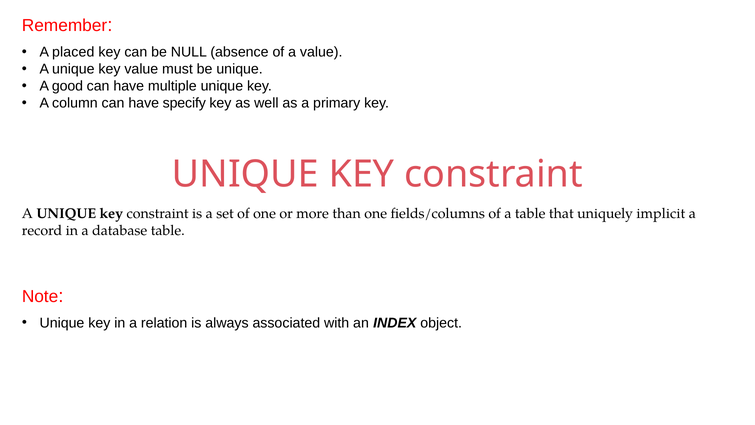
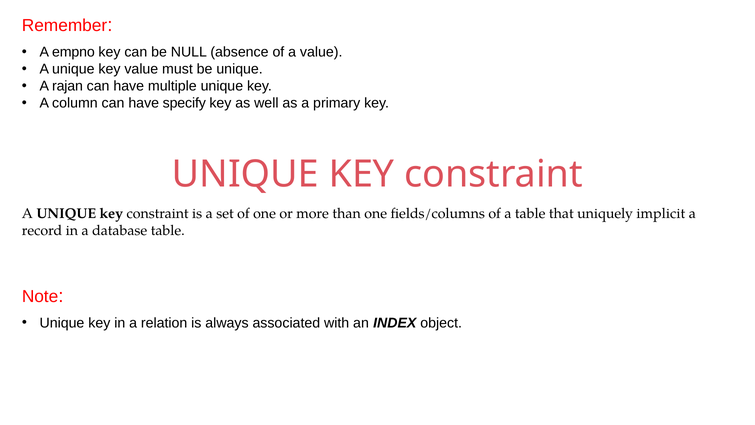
placed: placed -> empno
good: good -> rajan
